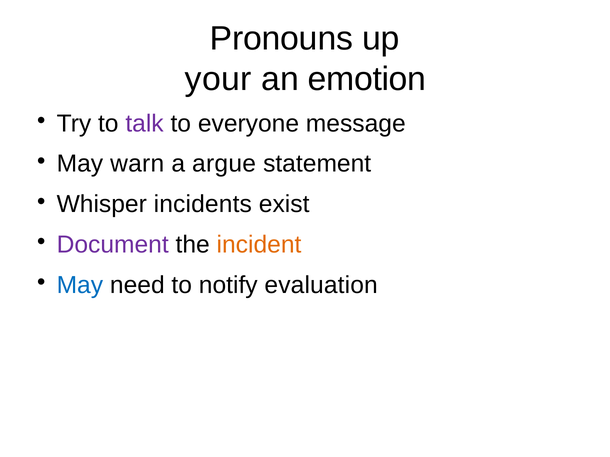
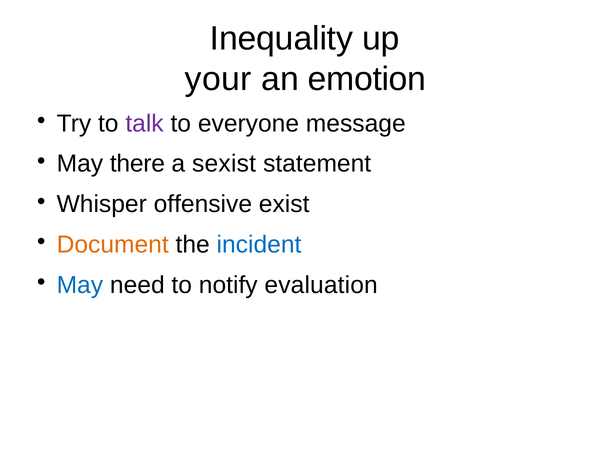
Pronouns: Pronouns -> Inequality
warn: warn -> there
argue: argue -> sexist
incidents: incidents -> offensive
Document colour: purple -> orange
incident colour: orange -> blue
